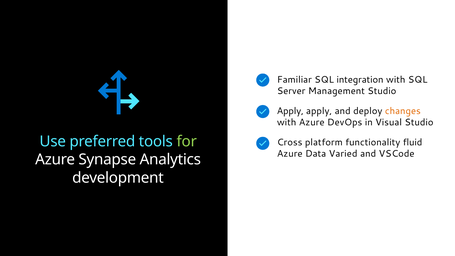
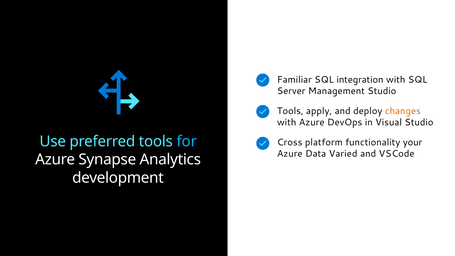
Apply at (290, 111): Apply -> Tools
for colour: light green -> light blue
fluid: fluid -> your
